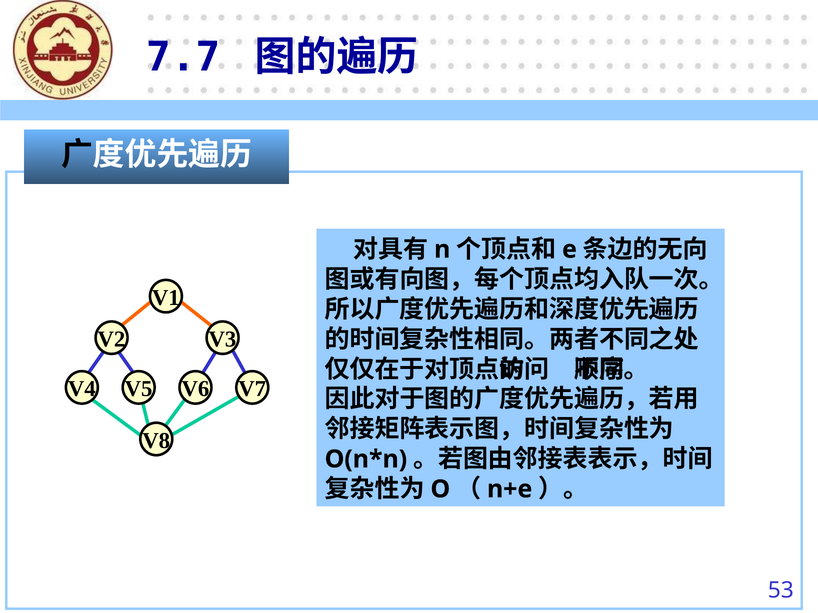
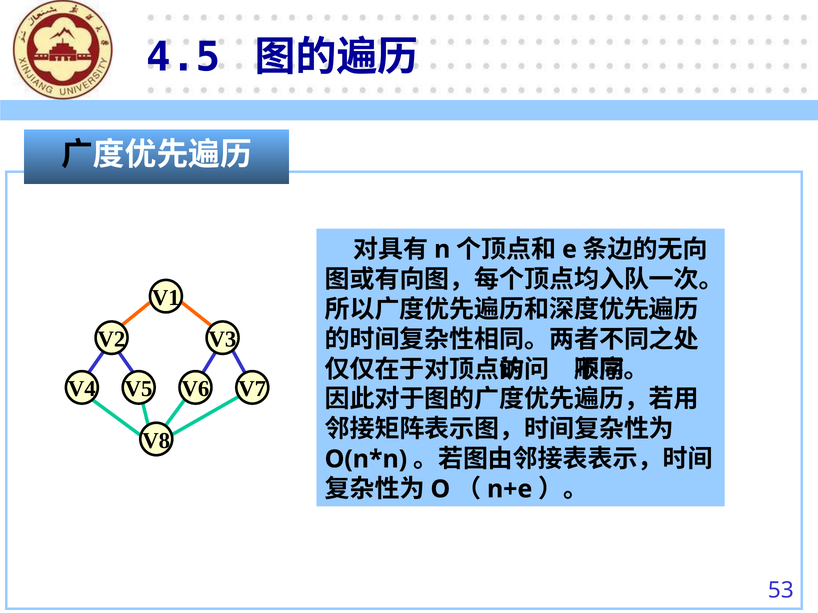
7.7: 7.7 -> 4.5
